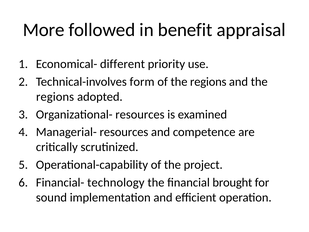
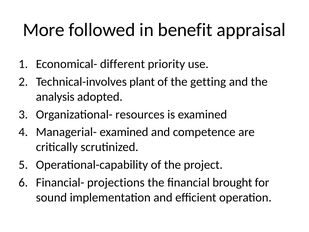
form: form -> plant
of the regions: regions -> getting
regions at (55, 97): regions -> analysis
Managerial- resources: resources -> examined
technology: technology -> projections
